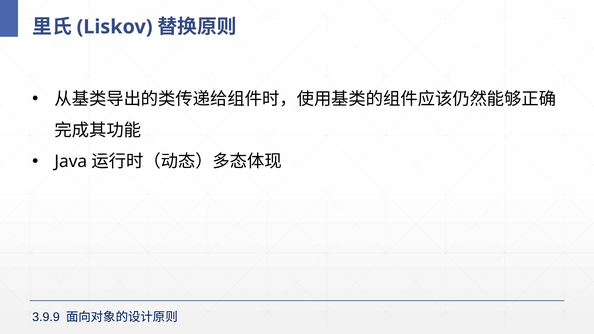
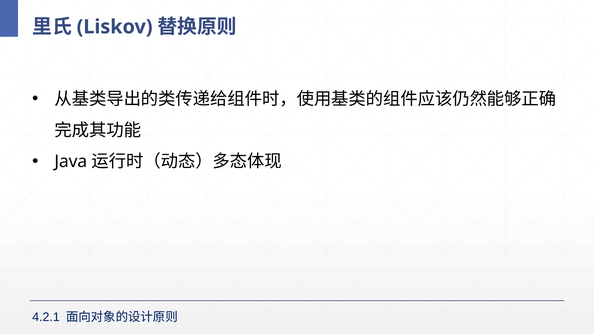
3.9.9: 3.9.9 -> 4.2.1
